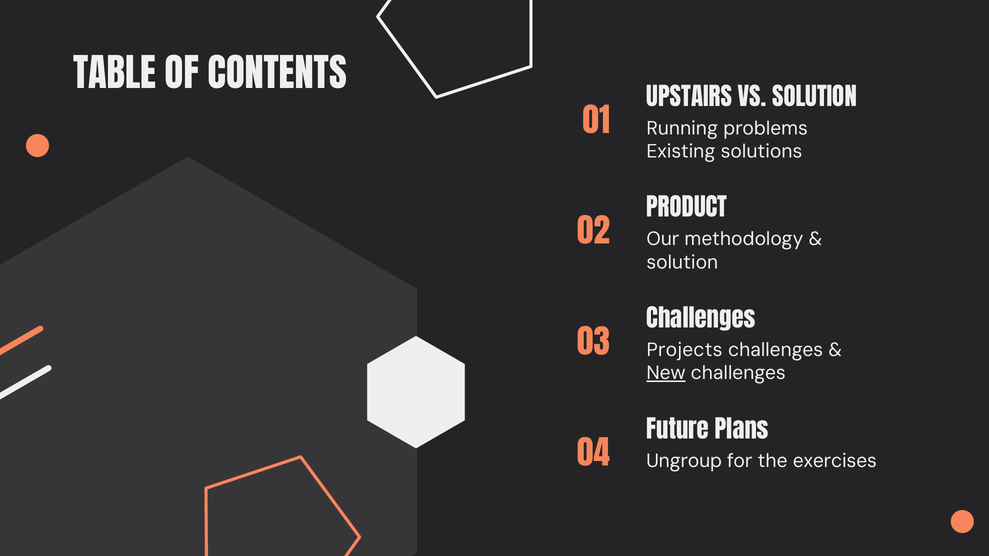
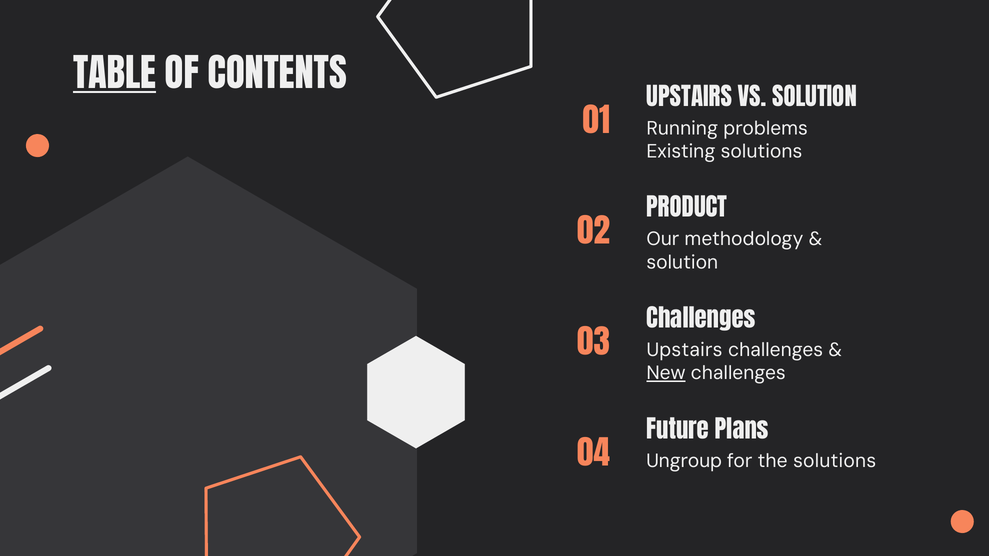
TABLE underline: none -> present
Projects at (685, 350): Projects -> Upstairs
the exercises: exercises -> solutions
